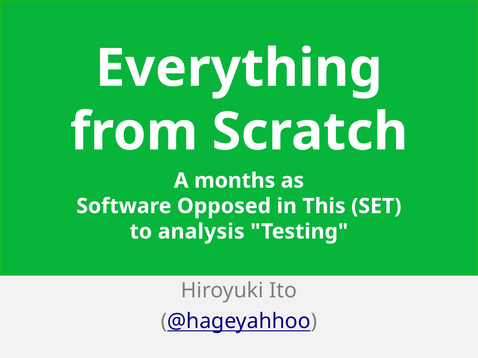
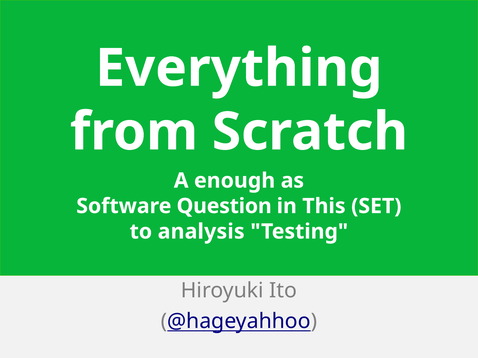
months: months -> enough
Opposed: Opposed -> Question
